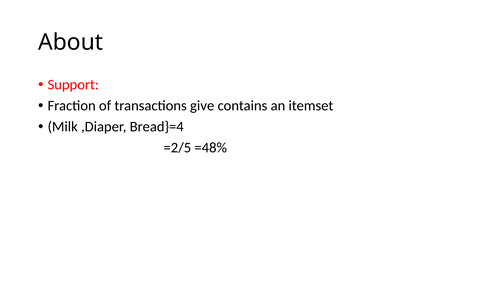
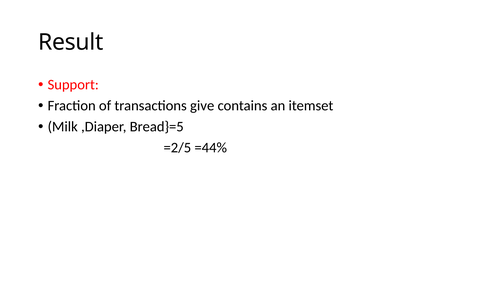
About: About -> Result
Bread}=4: Bread}=4 -> Bread}=5
=48%: =48% -> =44%
